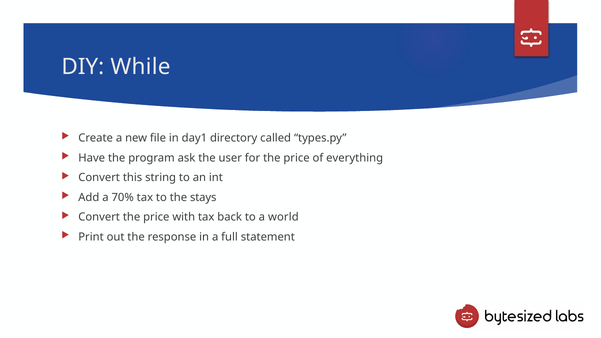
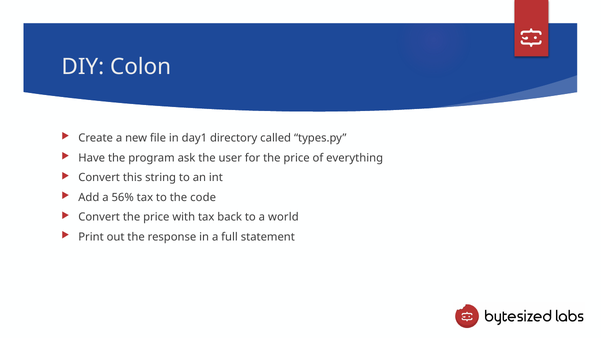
While: While -> Colon
70%: 70% -> 56%
stays: stays -> code
